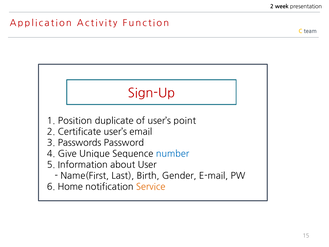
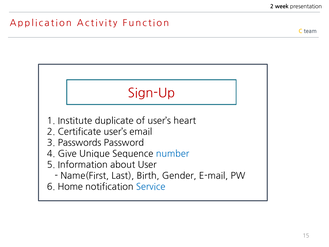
Position: Position -> Institute
point: point -> heart
Service colour: orange -> blue
